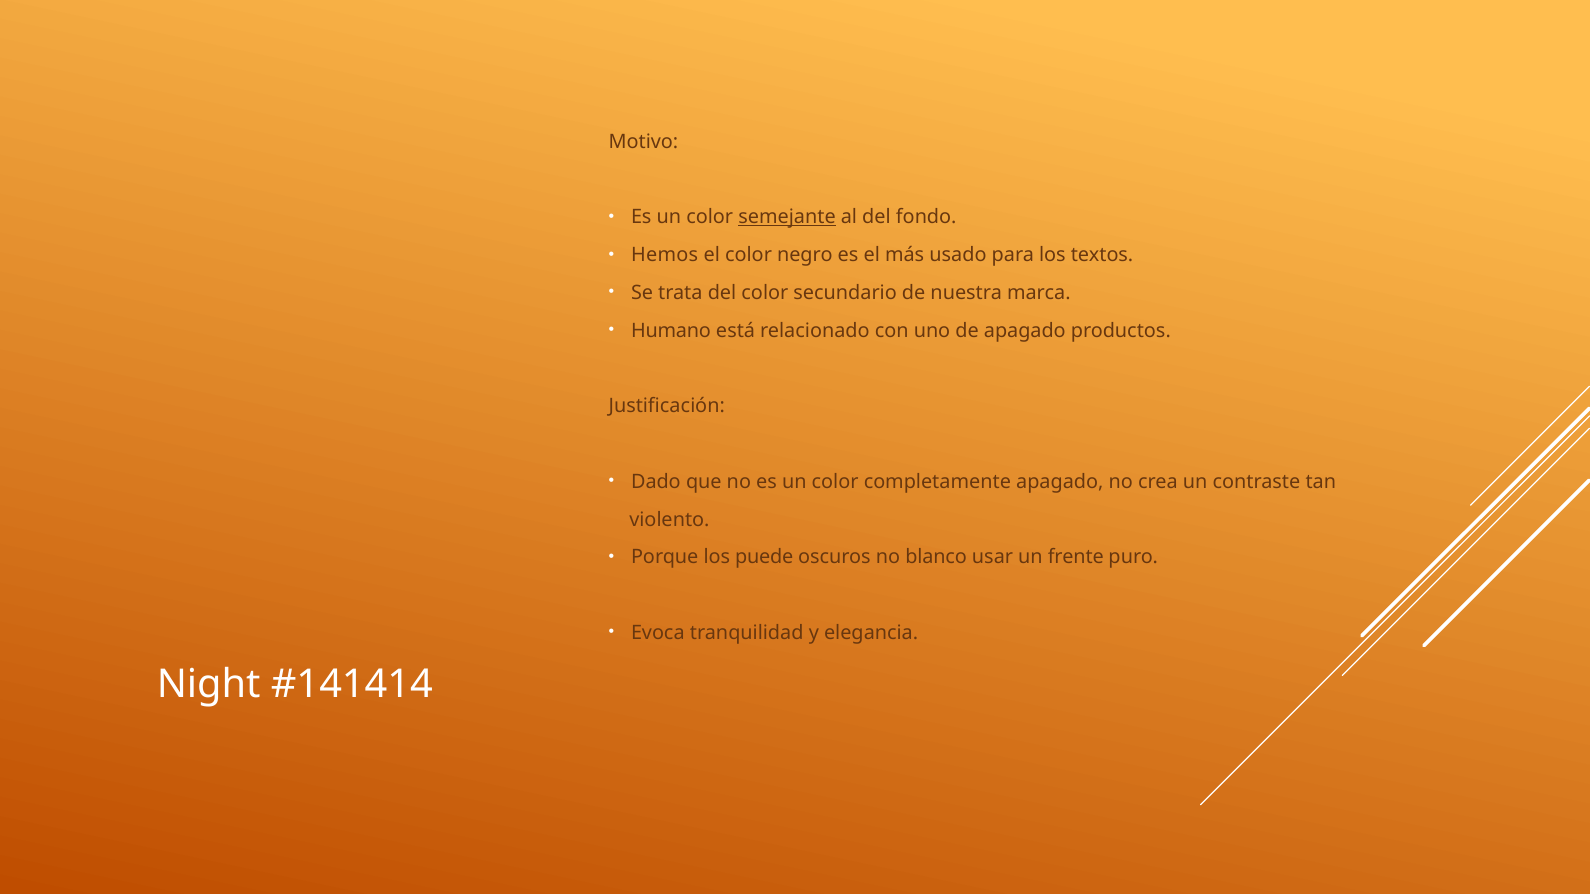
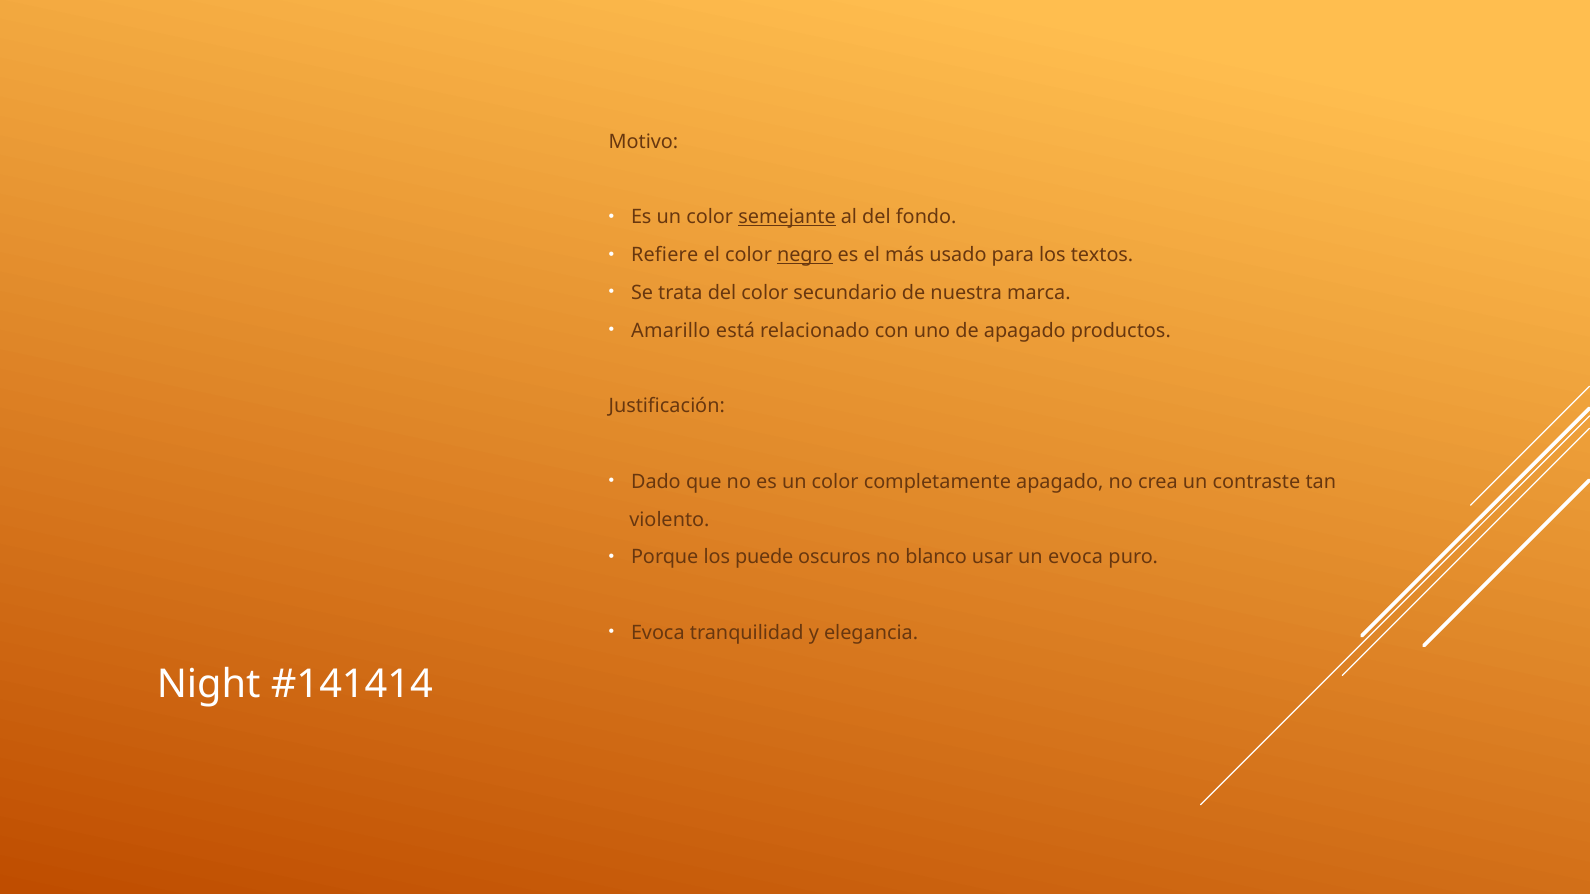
Hemos: Hemos -> Refiere
negro underline: none -> present
Humano: Humano -> Amarillo
un frente: frente -> evoca
